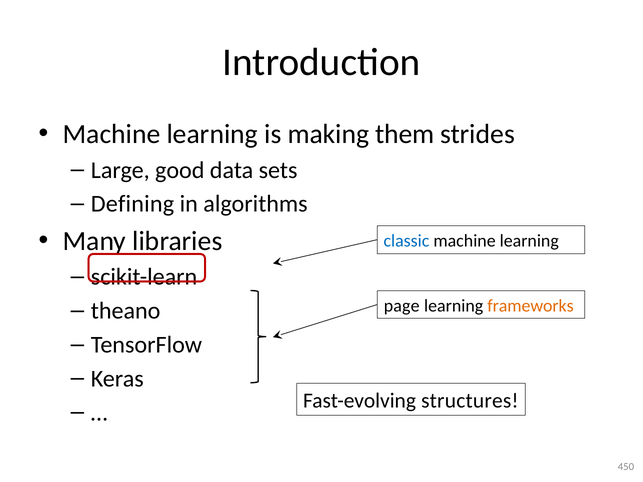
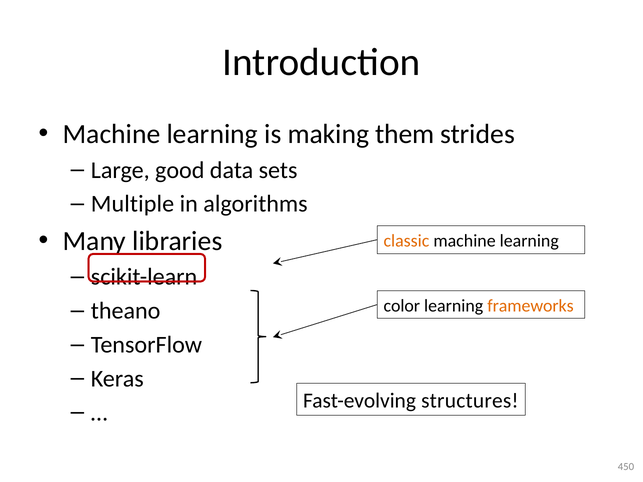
Defining: Defining -> Multiple
classic colour: blue -> orange
page: page -> color
